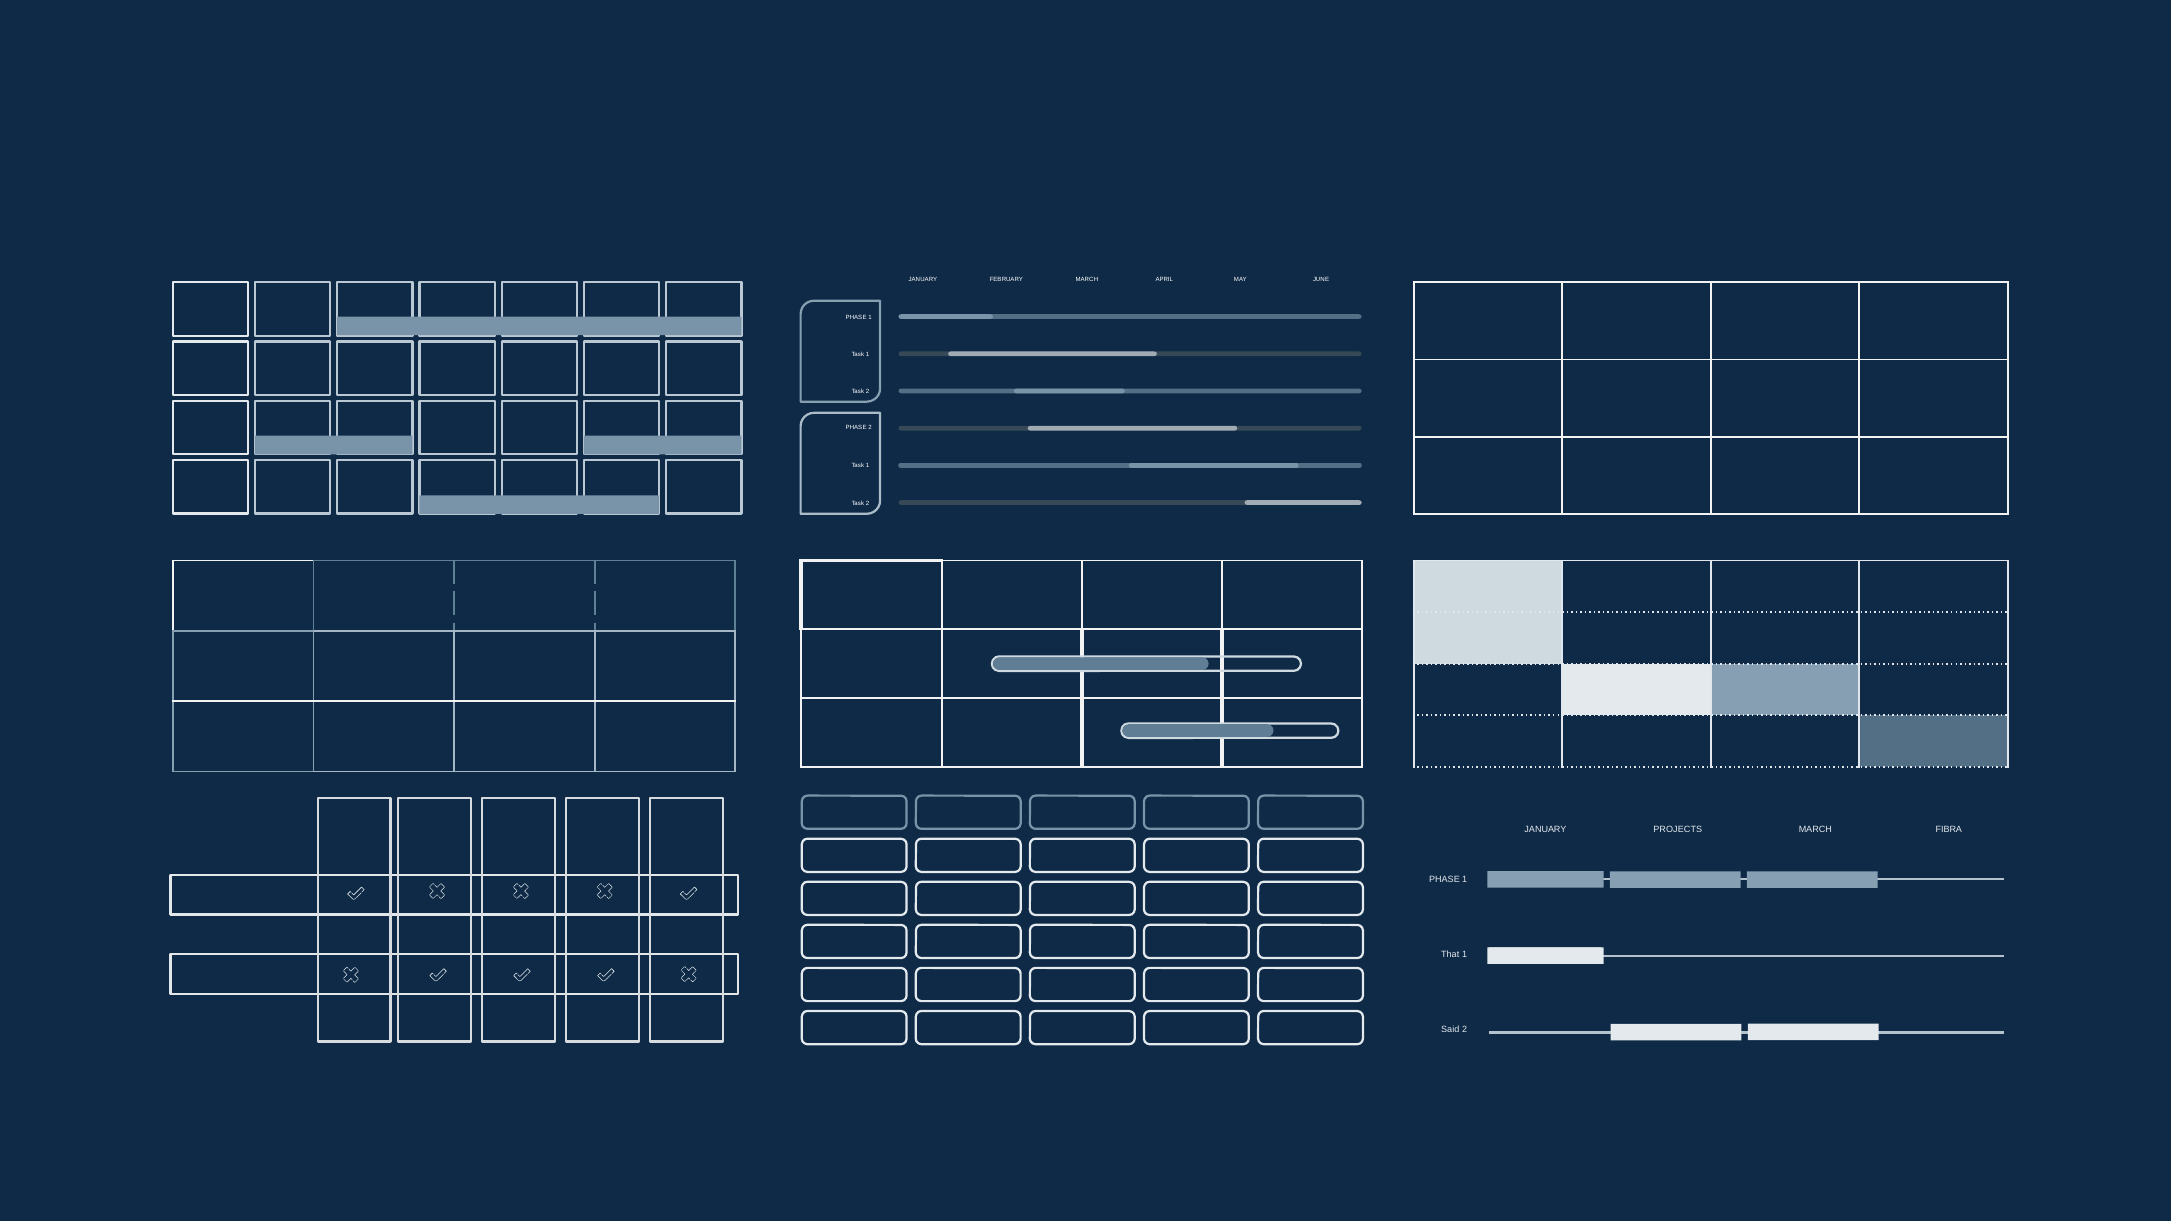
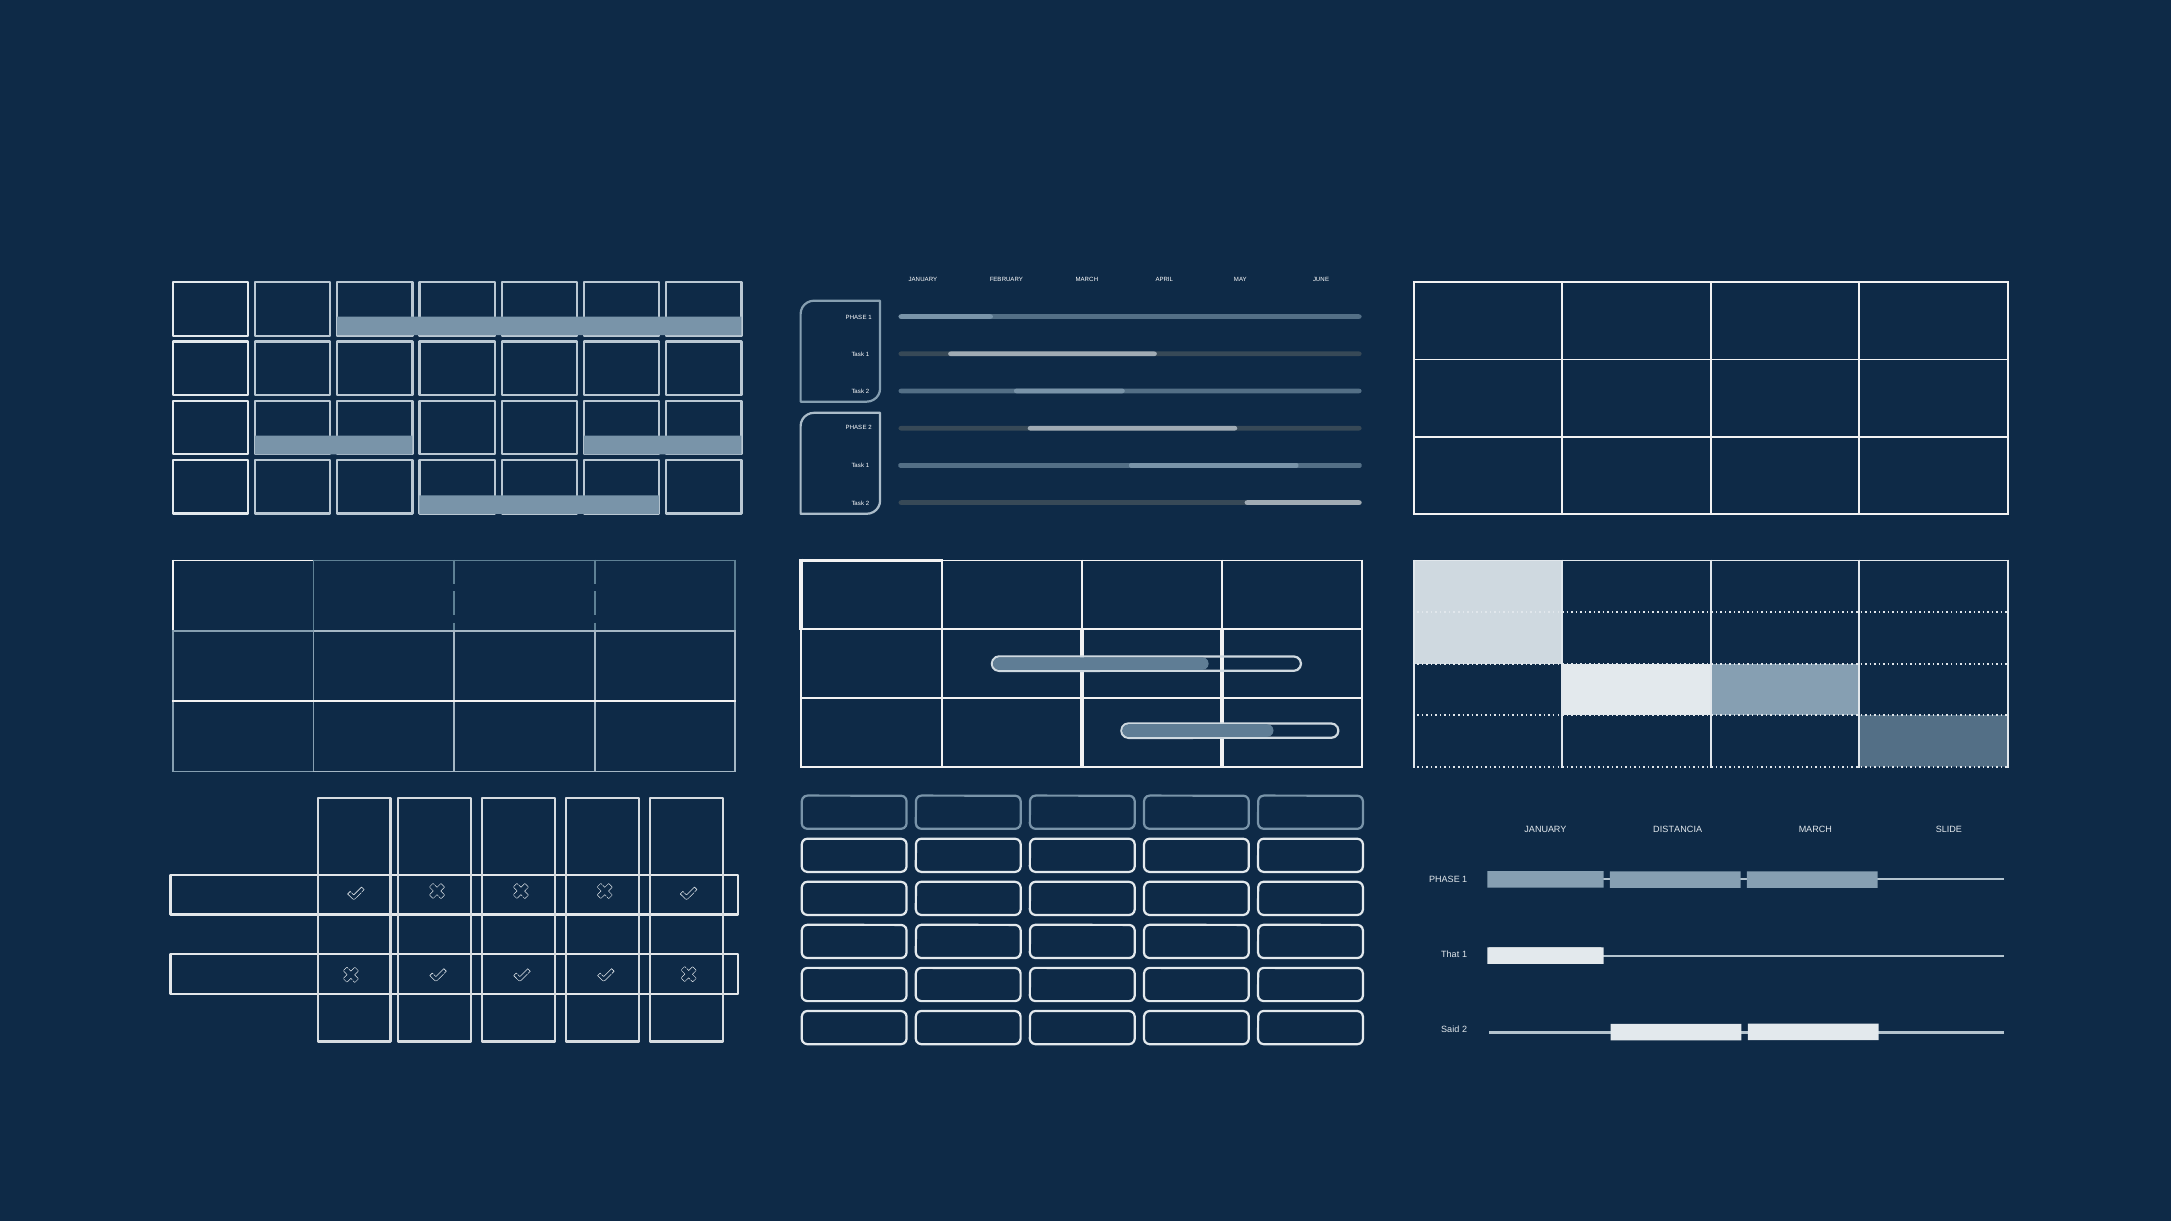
PROJECTS: PROJECTS -> DISTANCIA
FIBRA: FIBRA -> SLIDE
